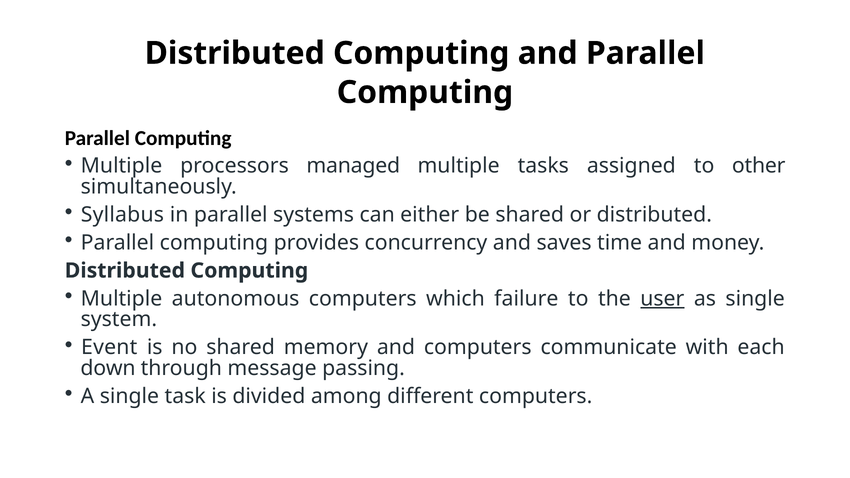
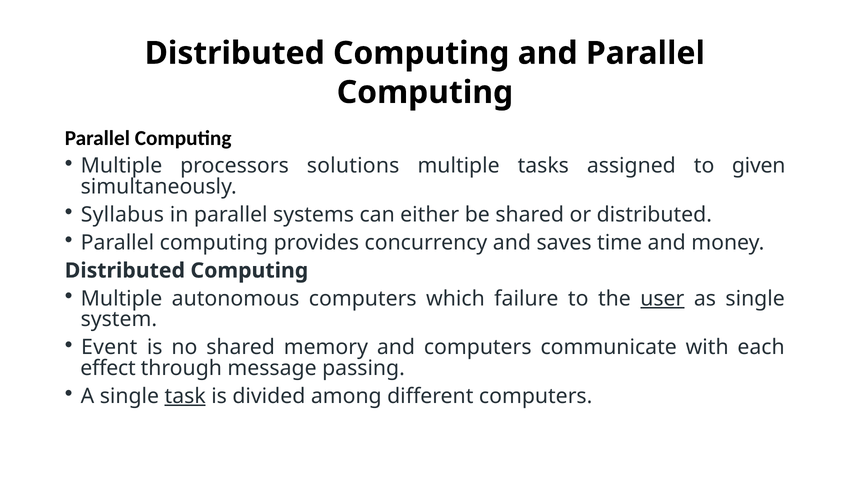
managed: managed -> solutions
other: other -> given
down: down -> effect
task underline: none -> present
